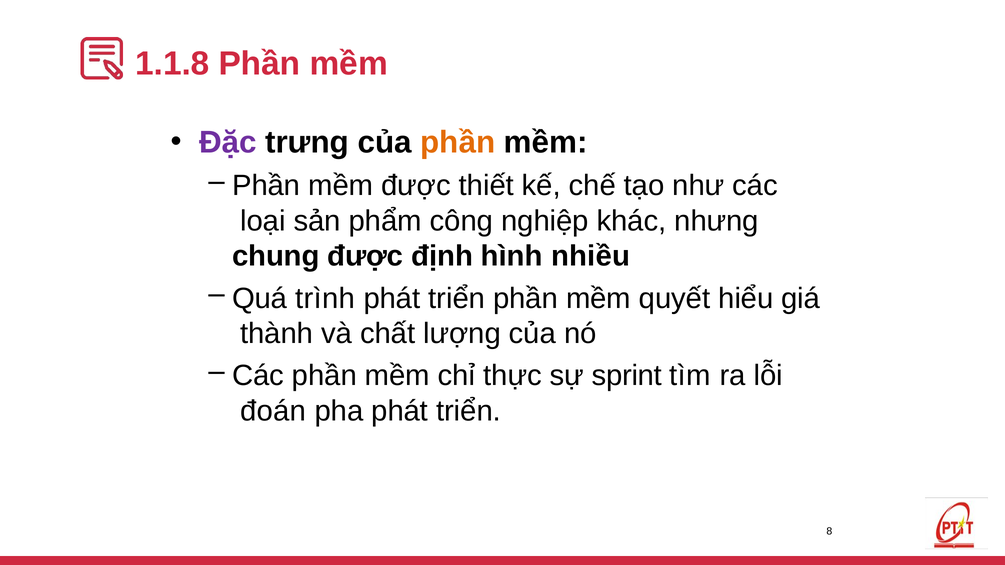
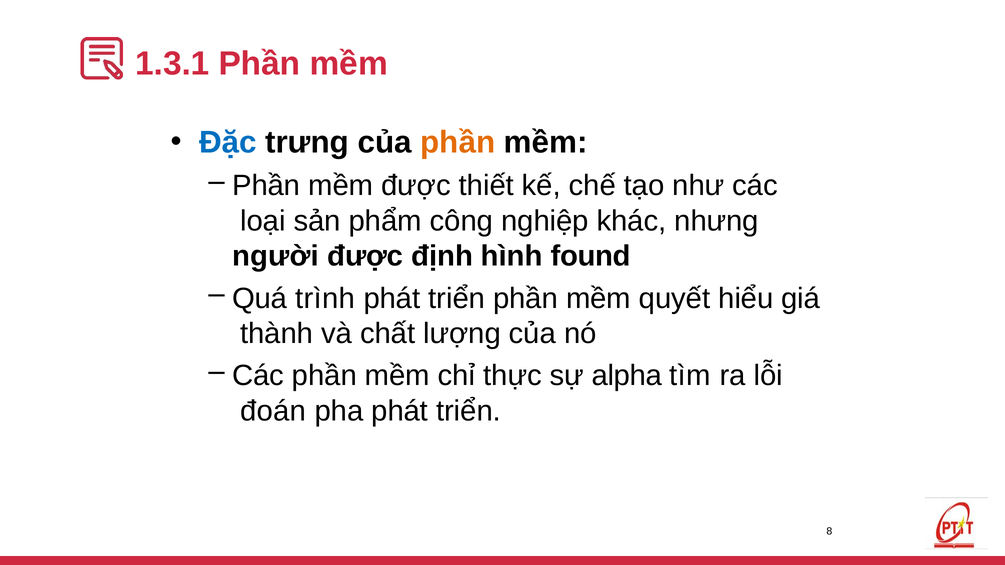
1.1.8: 1.1.8 -> 1.3.1
Đặc colour: purple -> blue
chung: chung -> người
nhiều: nhiều -> found
sprint: sprint -> alpha
